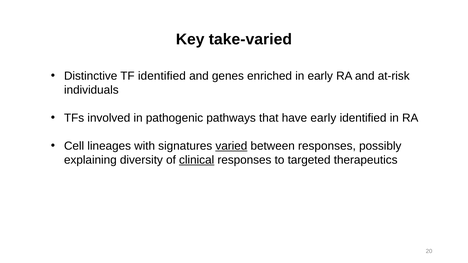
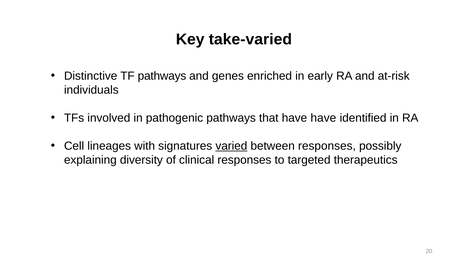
TF identified: identified -> pathways
have early: early -> have
clinical underline: present -> none
